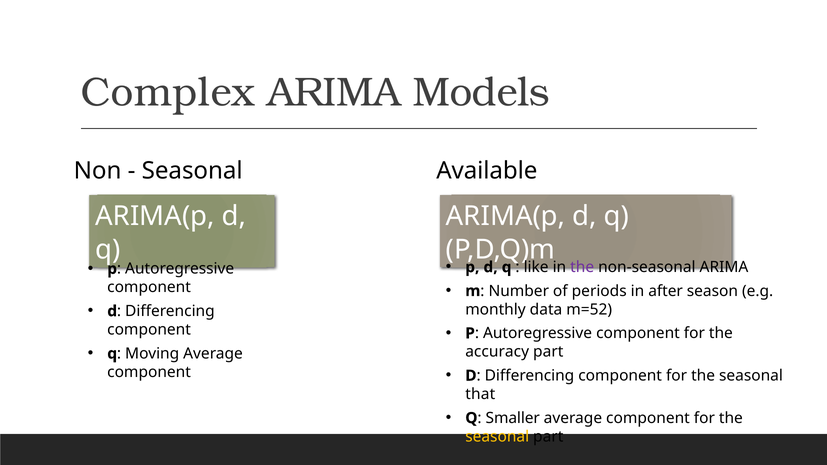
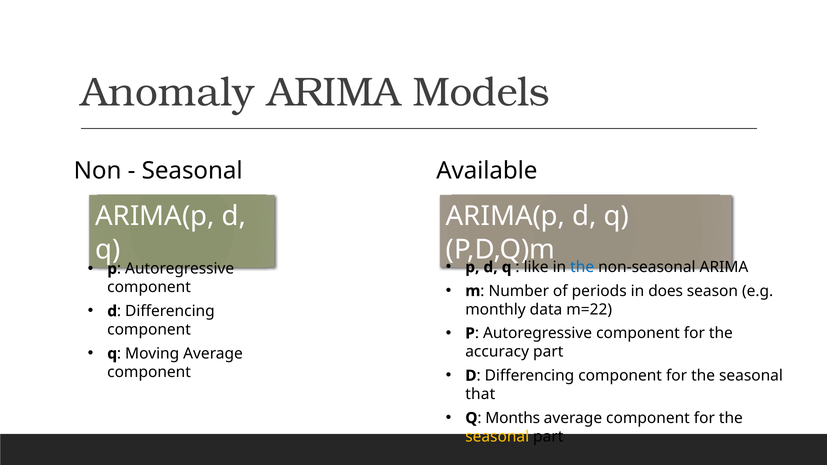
Complex: Complex -> Anomaly
the at (582, 267) colour: purple -> blue
after: after -> does
m=52: m=52 -> m=22
Smaller: Smaller -> Months
